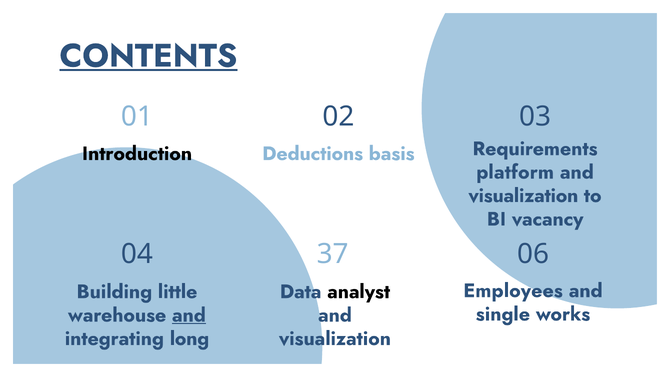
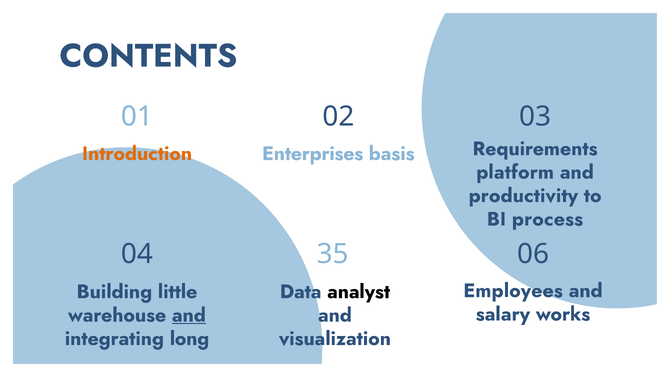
CONTENTS underline: present -> none
Introduction colour: black -> orange
Deductions: Deductions -> Enterprises
visualization at (523, 196): visualization -> productivity
vacancy: vacancy -> process
37: 37 -> 35
single: single -> salary
